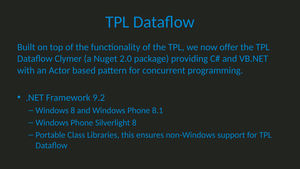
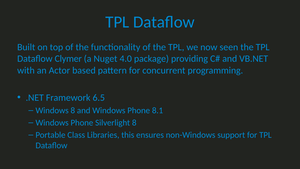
offer: offer -> seen
2.0: 2.0 -> 4.0
9.2: 9.2 -> 6.5
